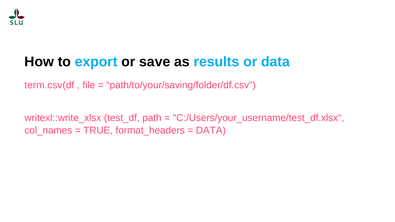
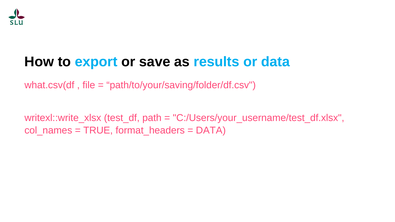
term.csv(df: term.csv(df -> what.csv(df
